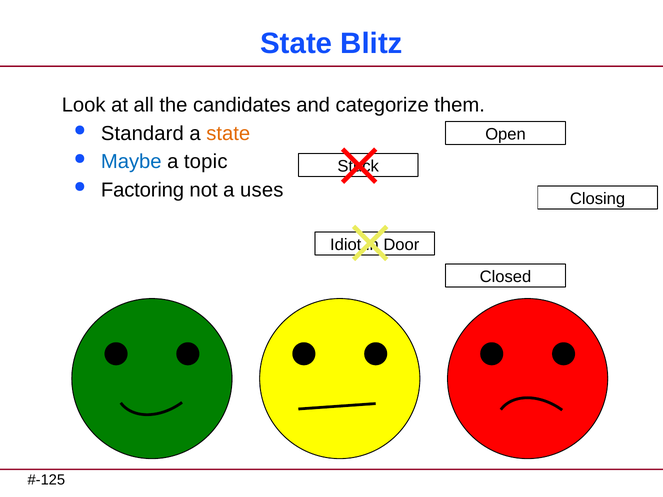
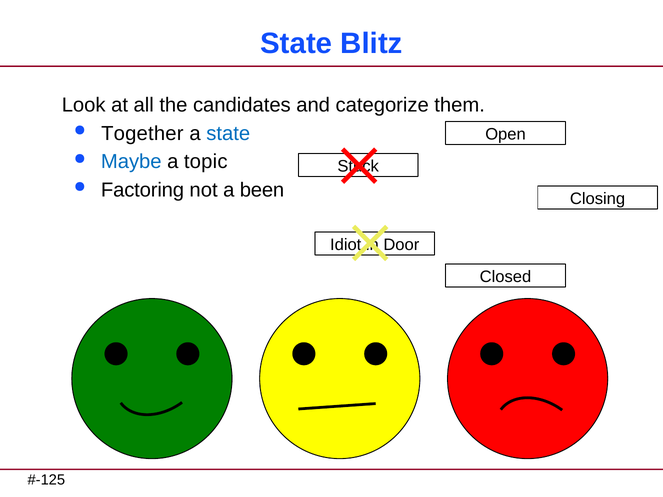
Standard: Standard -> Together
state at (228, 134) colour: orange -> blue
uses: uses -> been
